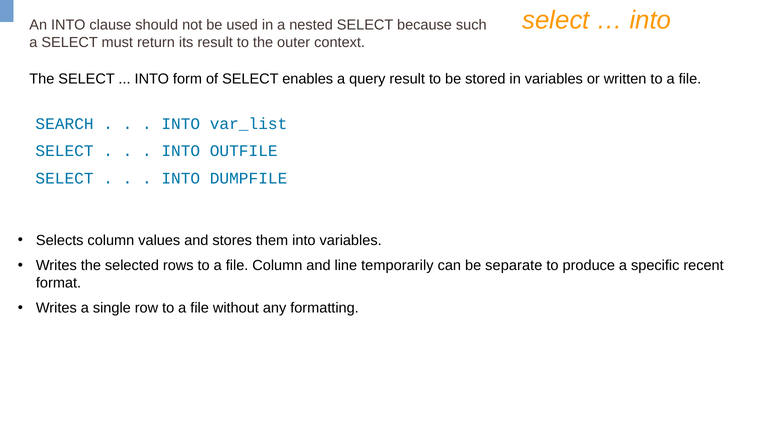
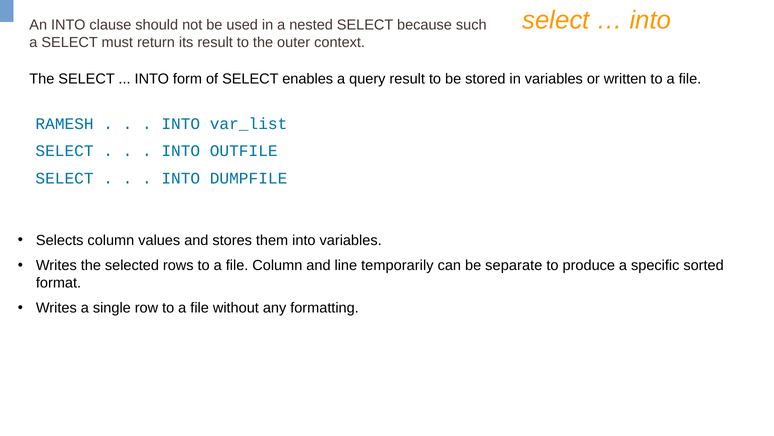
SEARCH: SEARCH -> RAMESH
recent: recent -> sorted
